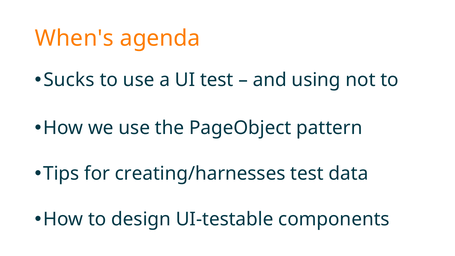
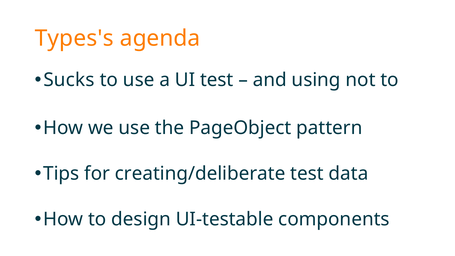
When's: When's -> Types's
creating/harnesses: creating/harnesses -> creating/deliberate
